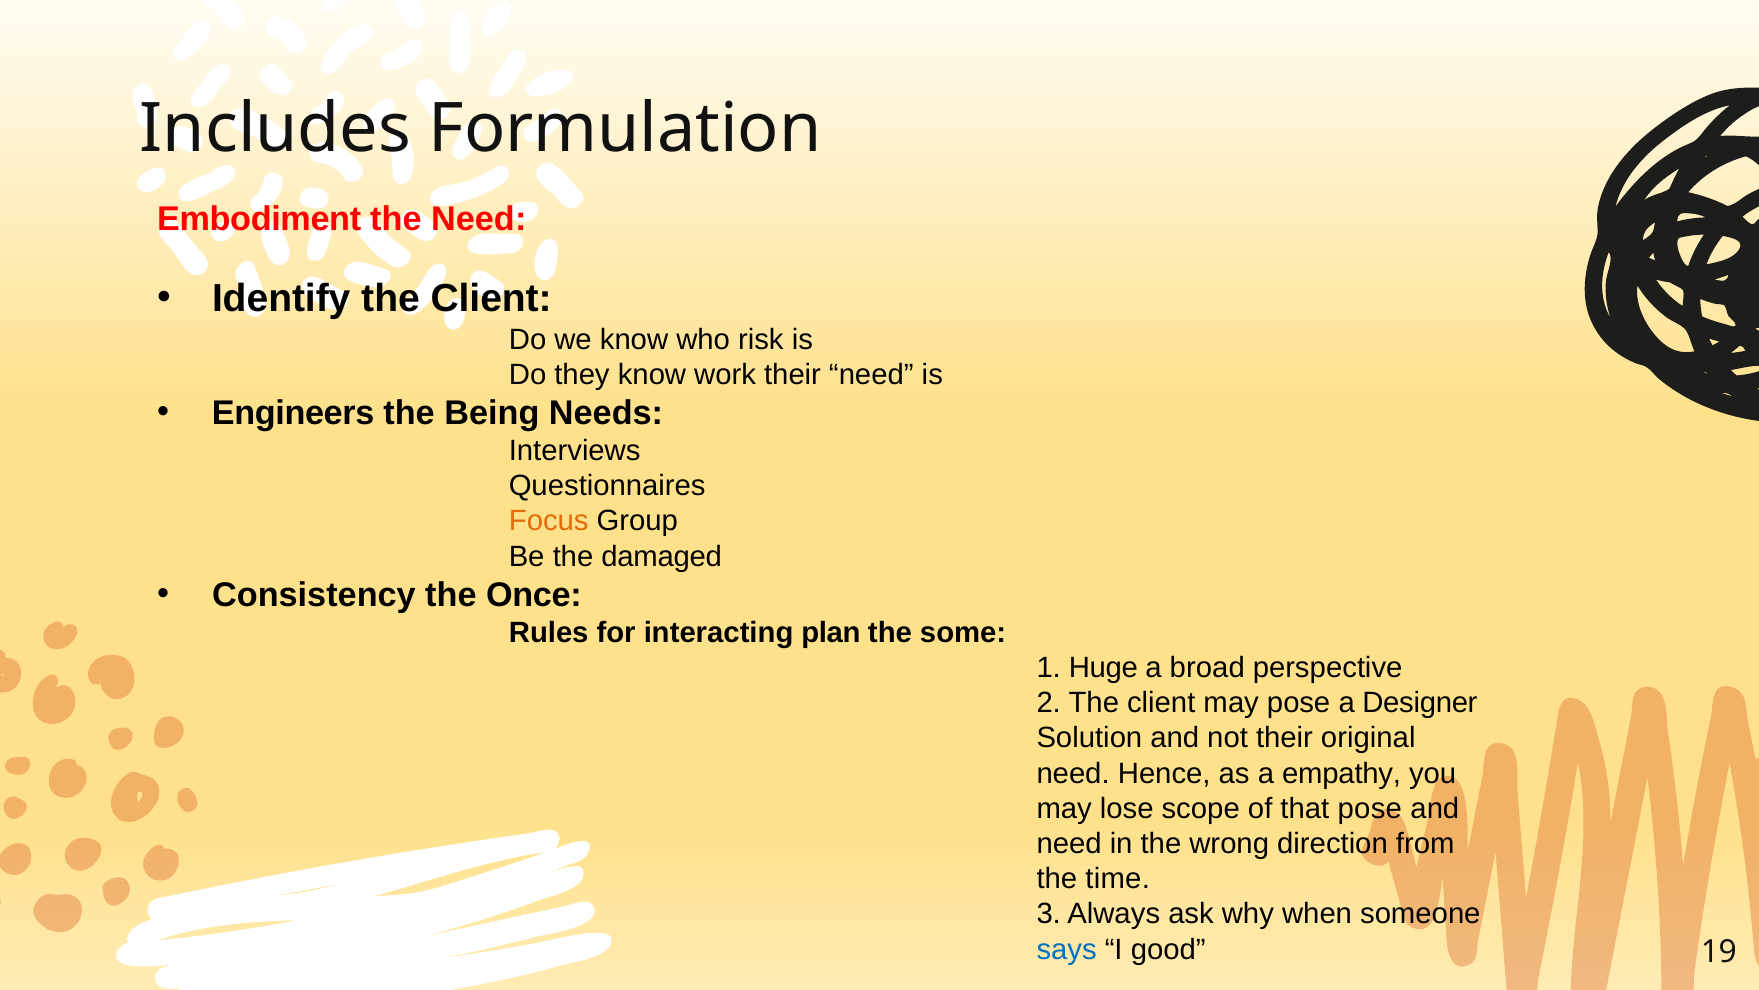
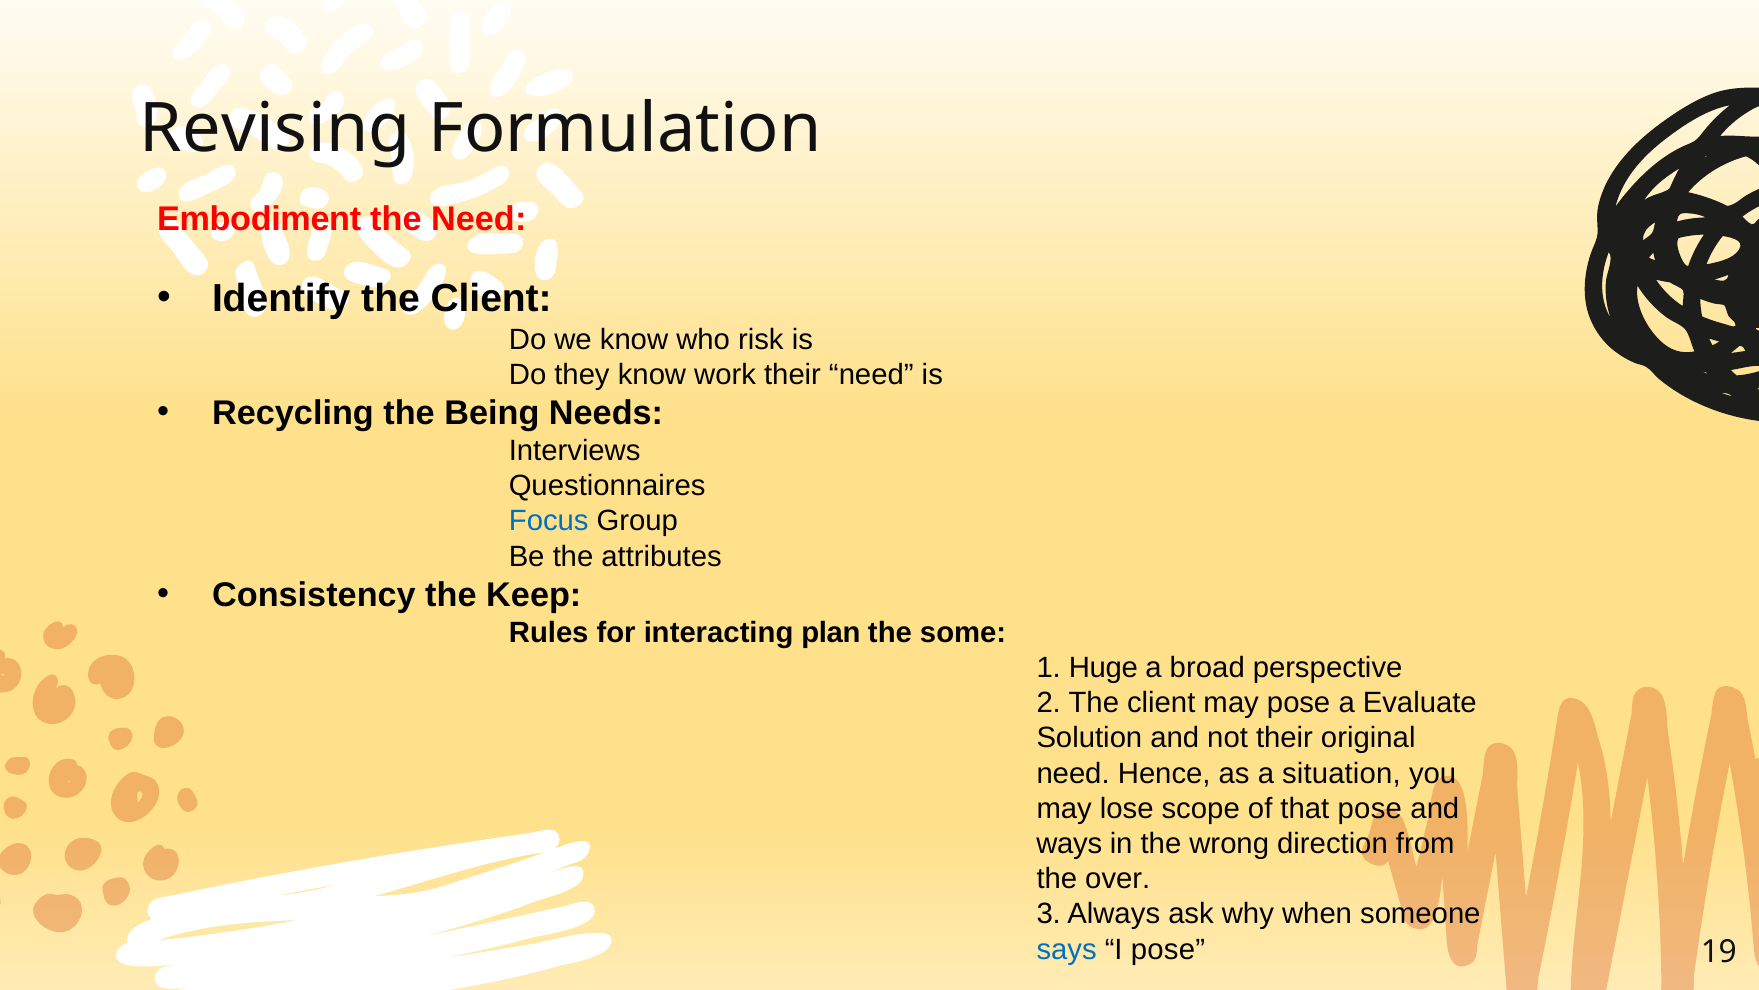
Includes: Includes -> Revising
Engineers: Engineers -> Recycling
Focus colour: orange -> blue
damaged: damaged -> attributes
Once: Once -> Keep
Designer: Designer -> Evaluate
empathy: empathy -> situation
need at (1069, 843): need -> ways
time: time -> over
I good: good -> pose
